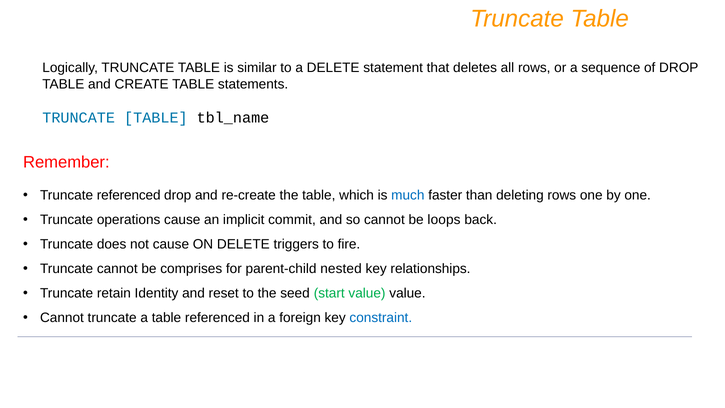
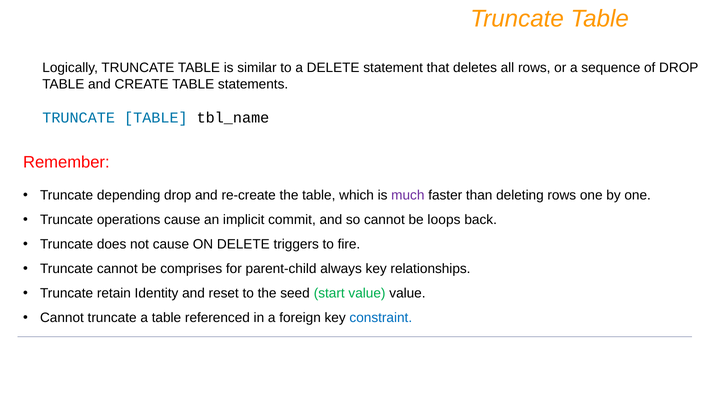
Truncate referenced: referenced -> depending
much colour: blue -> purple
nested: nested -> always
